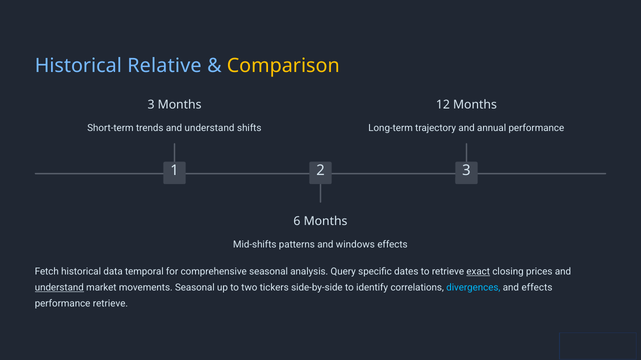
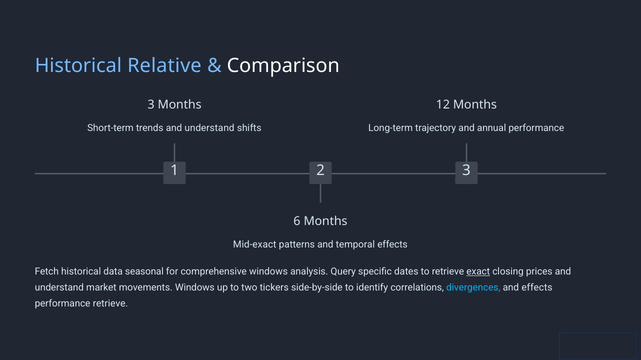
Comparison colour: yellow -> white
Mid-shifts: Mid-shifts -> Mid-exact
windows: windows -> temporal
temporal: temporal -> seasonal
comprehensive seasonal: seasonal -> windows
understand at (59, 288) underline: present -> none
movements Seasonal: Seasonal -> Windows
